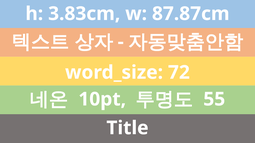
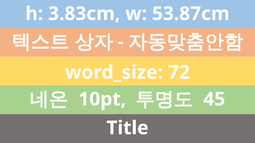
87.87cm: 87.87cm -> 53.87cm
55: 55 -> 45
